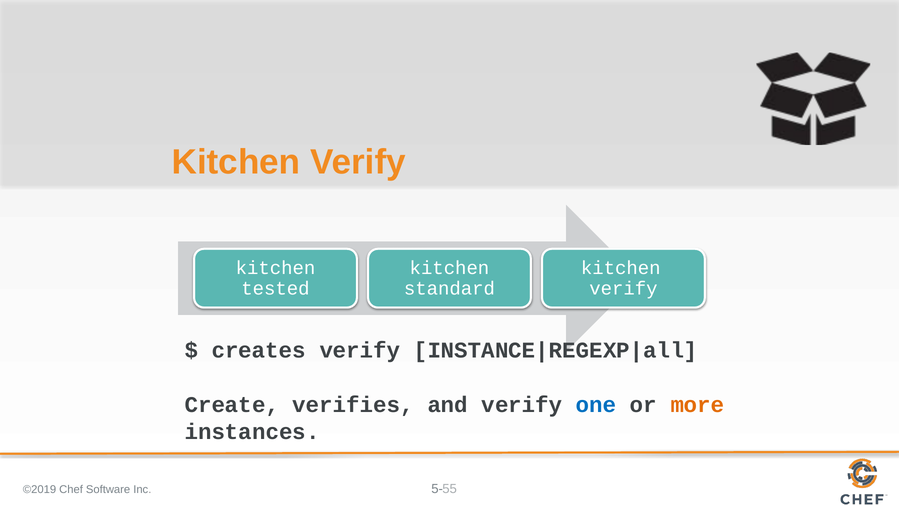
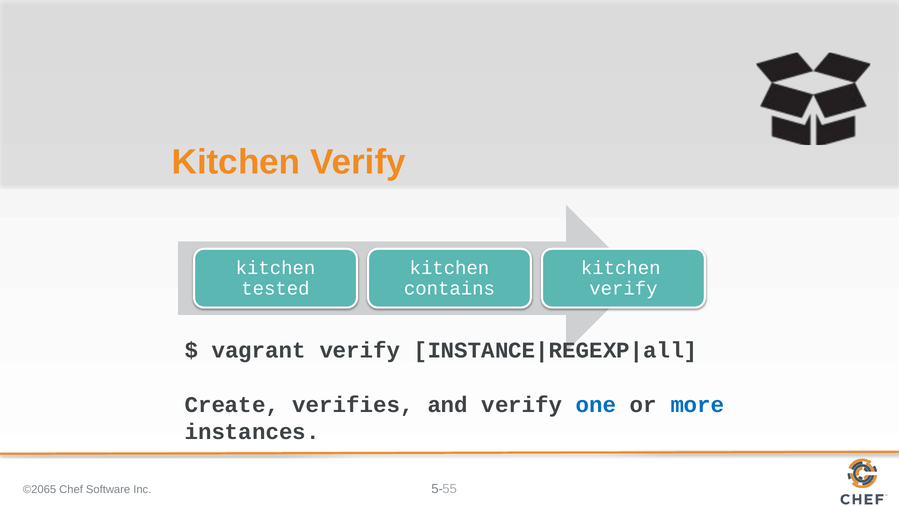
standard: standard -> contains
creates: creates -> vagrant
more colour: orange -> blue
©2019: ©2019 -> ©2065
